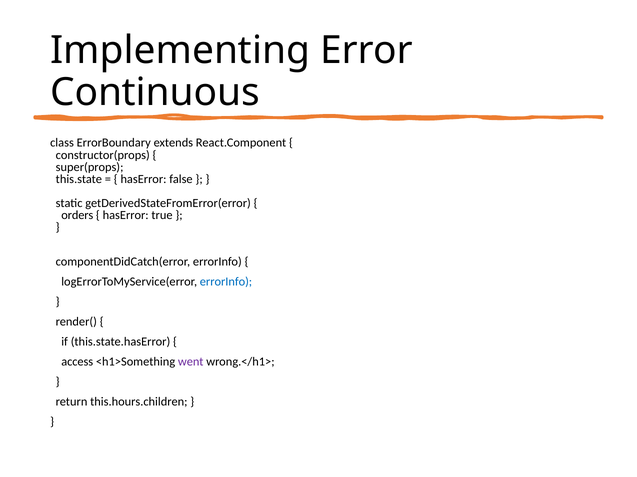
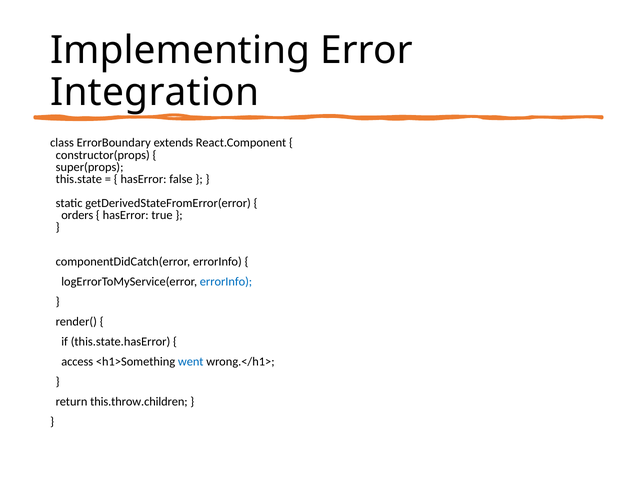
Continuous: Continuous -> Integration
went colour: purple -> blue
this.hours.children: this.hours.children -> this.throw.children
